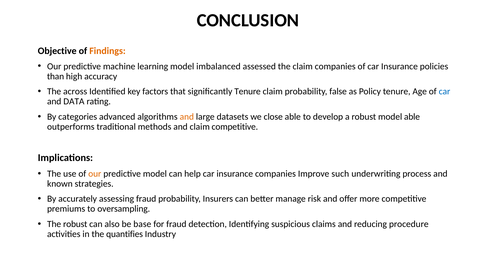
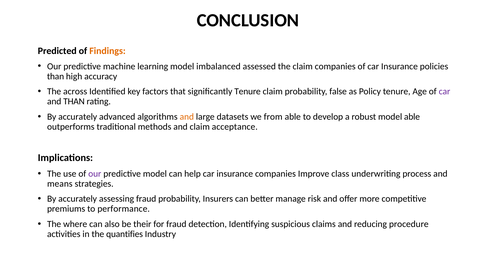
Objective: Objective -> Predicted
car at (445, 92) colour: blue -> purple
and DATA: DATA -> THAN
categories at (78, 117): categories -> accurately
close: close -> from
claim competitive: competitive -> acceptance
our at (95, 174) colour: orange -> purple
such: such -> class
known: known -> means
oversampling: oversampling -> performance
The robust: robust -> where
base: base -> their
